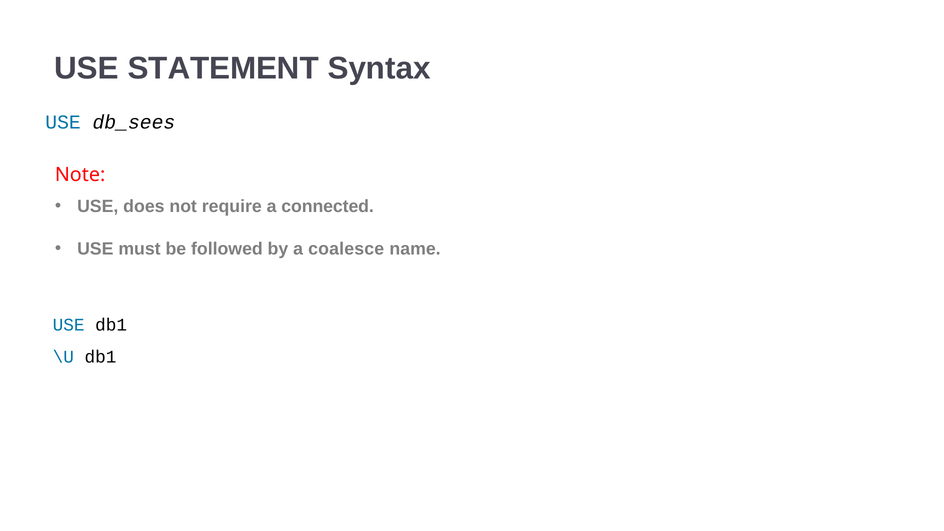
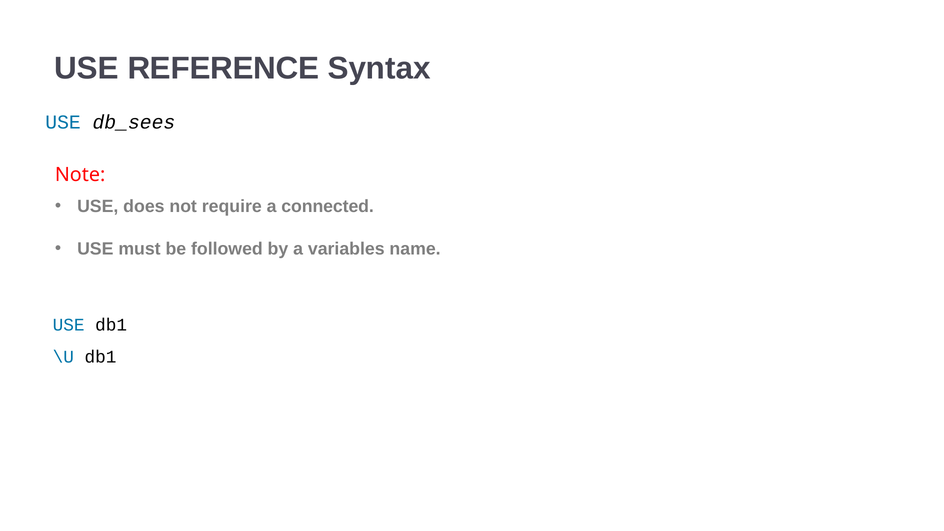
STATEMENT: STATEMENT -> REFERENCE
coalesce: coalesce -> variables
